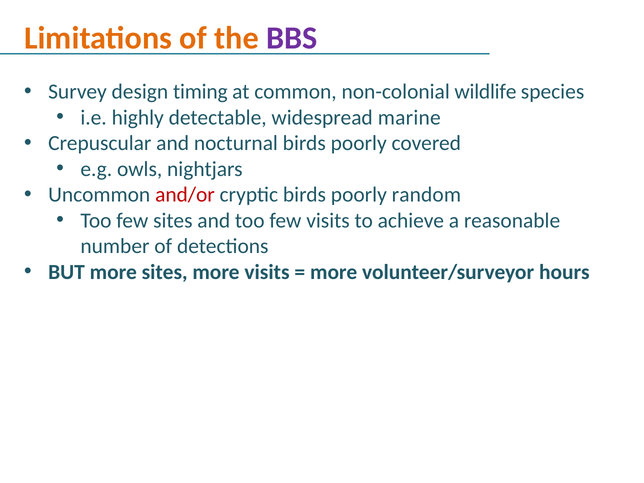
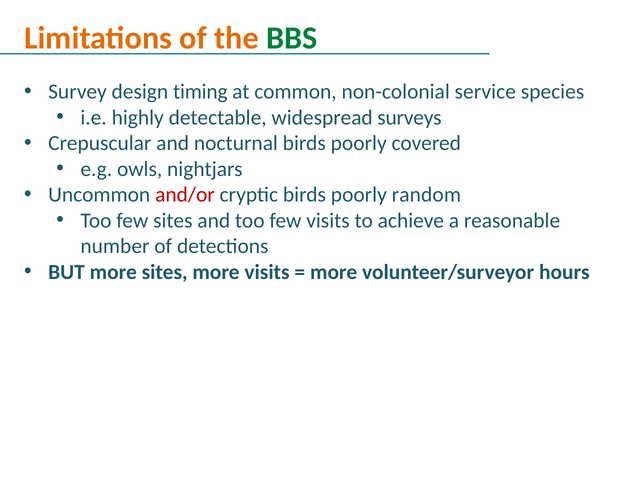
BBS colour: purple -> green
wildlife: wildlife -> service
marine: marine -> surveys
